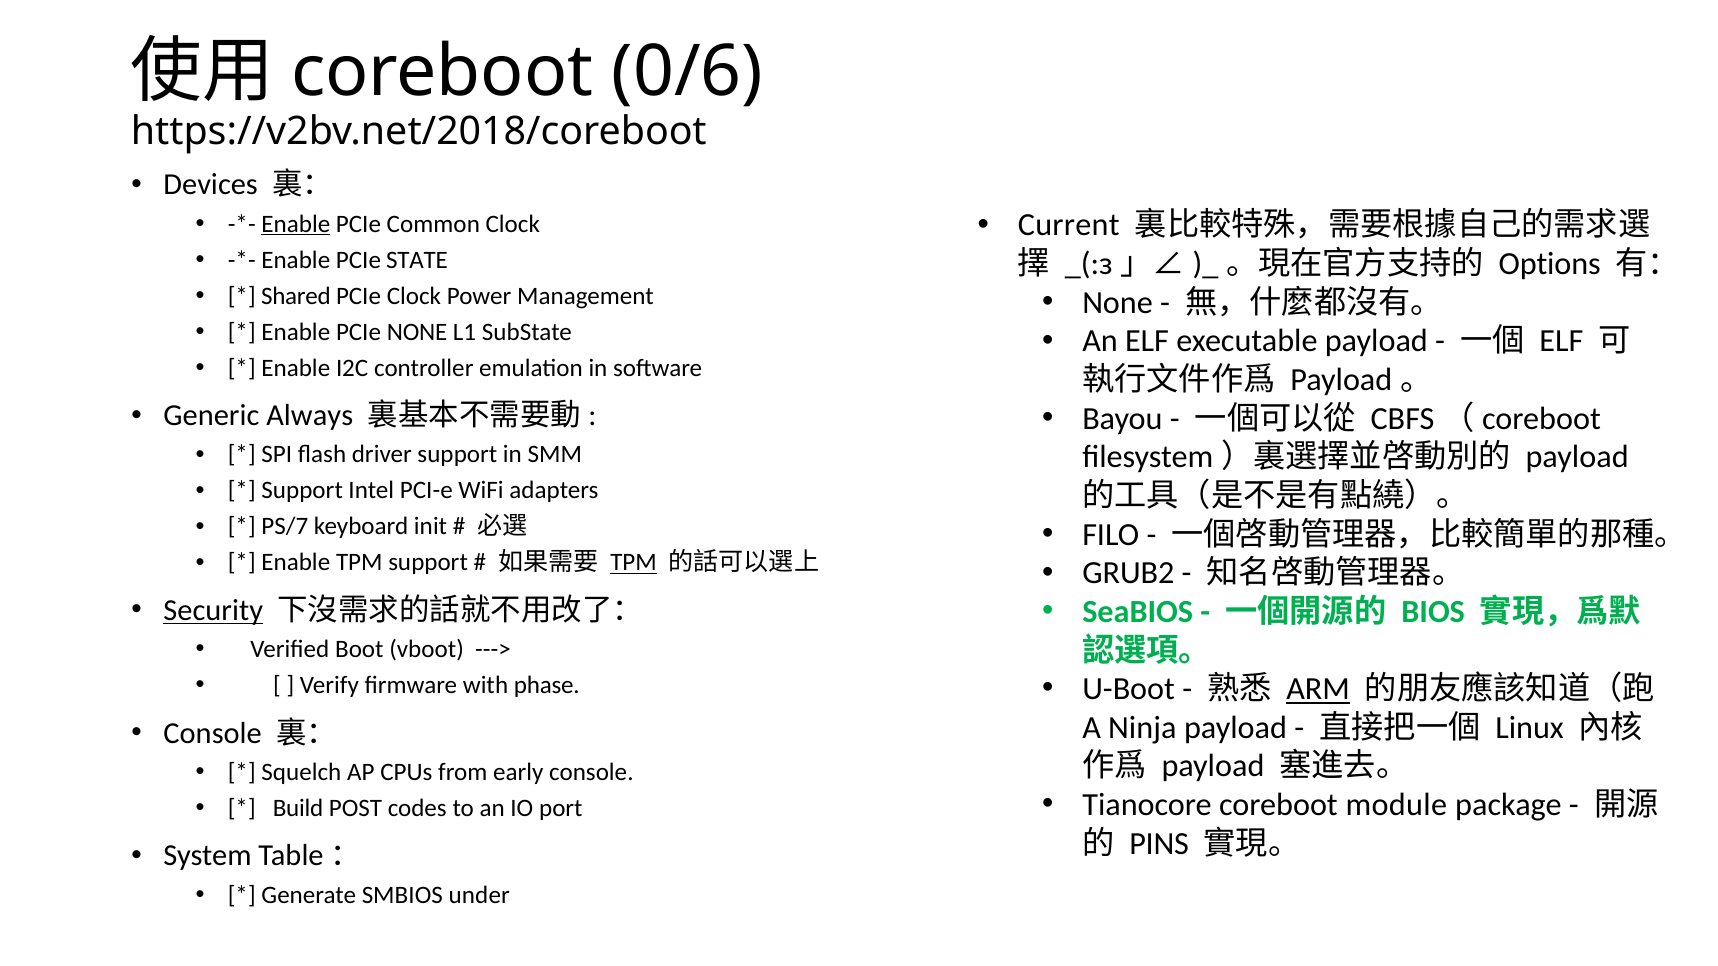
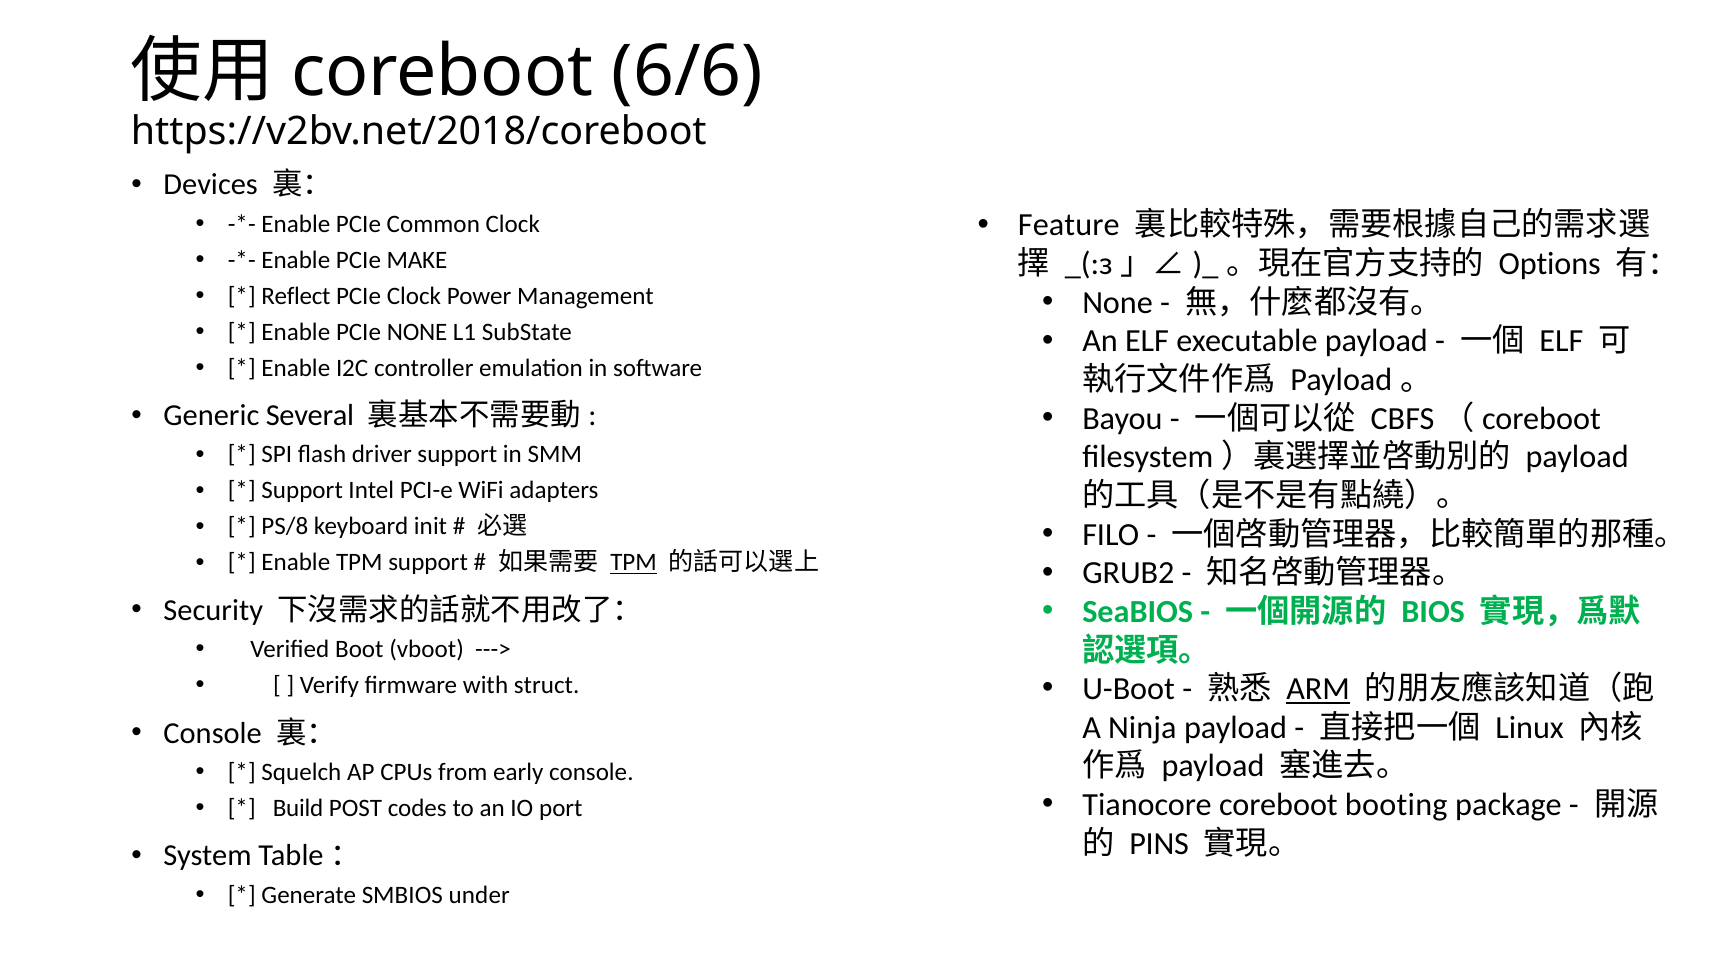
0/6: 0/6 -> 6/6
Current: Current -> Feature
Enable at (296, 224) underline: present -> none
STATE: STATE -> MAKE
Shared: Shared -> Reflect
Always: Always -> Several
PS/7: PS/7 -> PS/8
Security underline: present -> none
phase: phase -> struct
module: module -> booting
